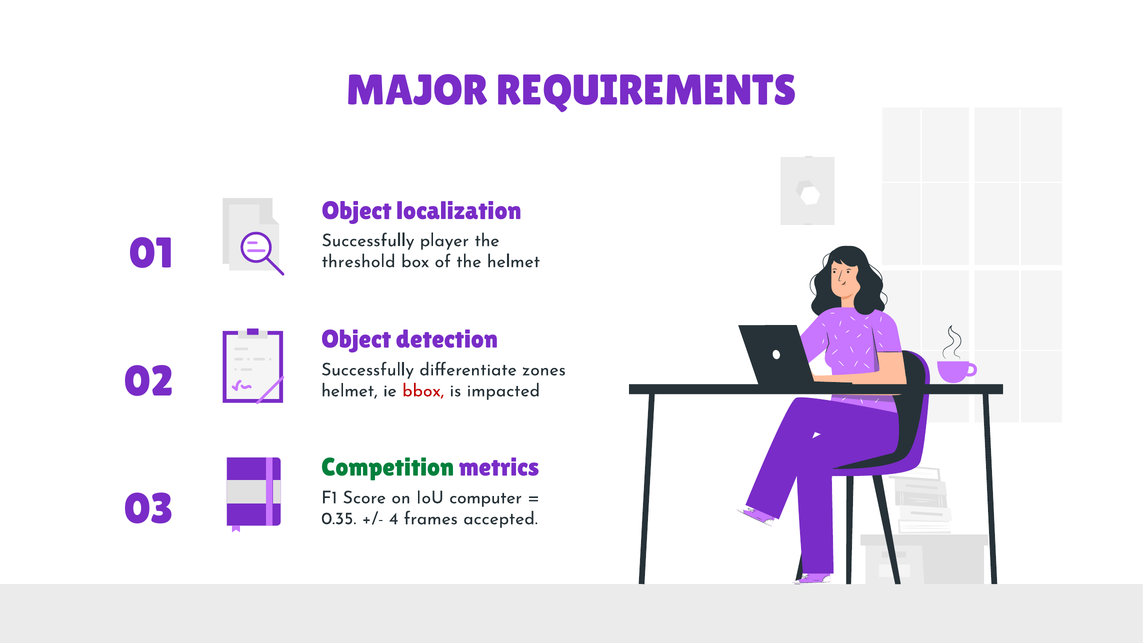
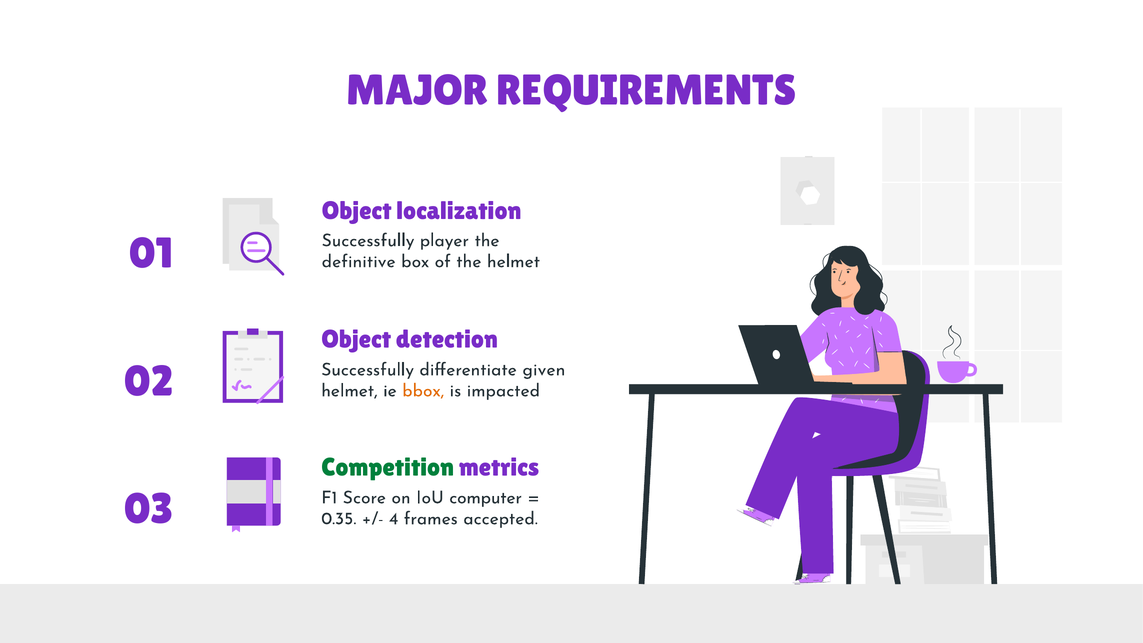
threshold: threshold -> definitive
zones: zones -> given
bbox colour: red -> orange
